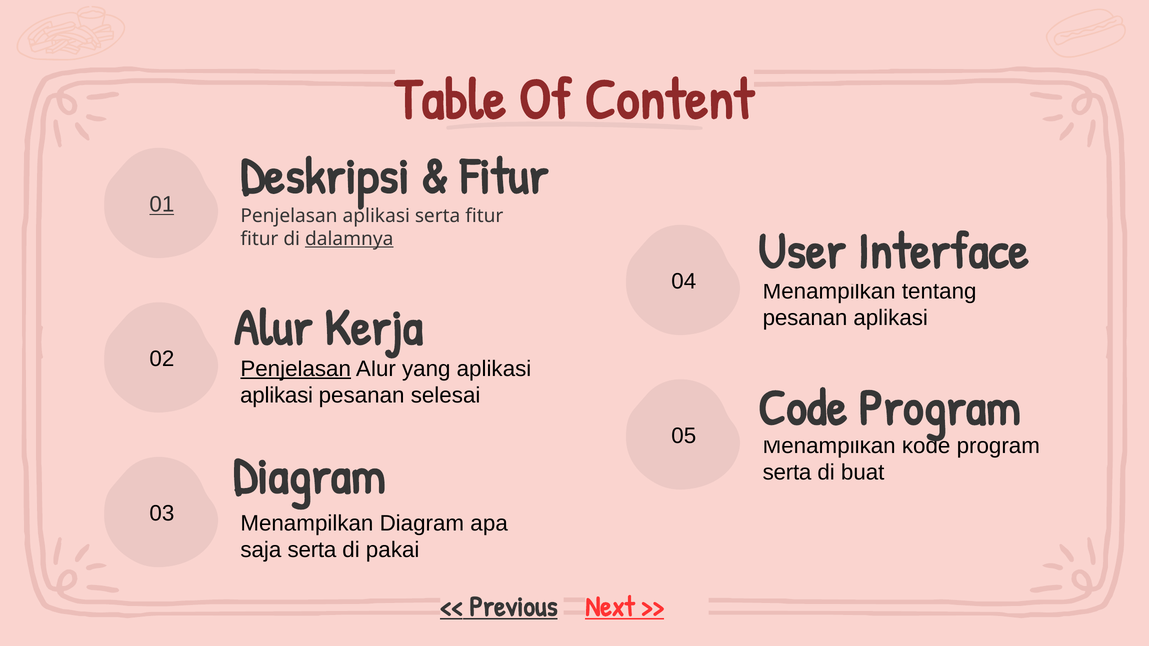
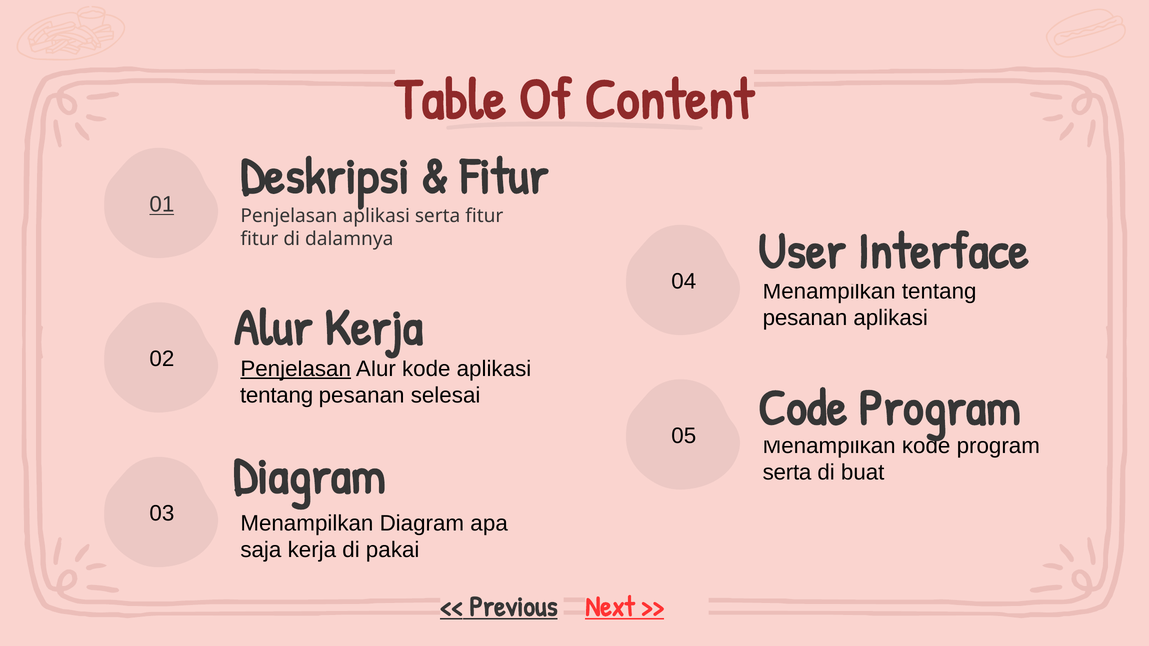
dalamnya underline: present -> none
Alur yang: yang -> kode
aplikasi at (277, 396): aplikasi -> tentang
saja serta: serta -> kerja
